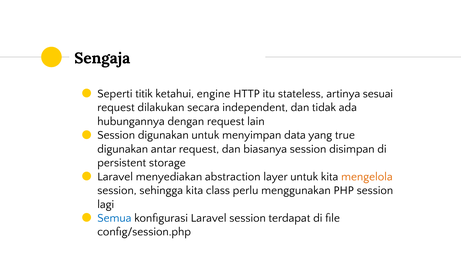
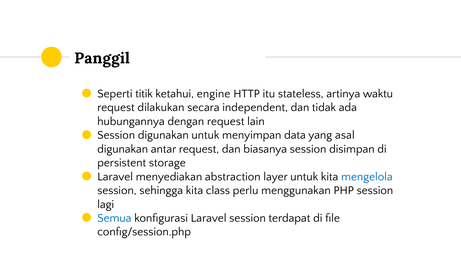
Sengaja: Sengaja -> Panggil
sesuai: sesuai -> waktu
true: true -> asal
mengelola colour: orange -> blue
